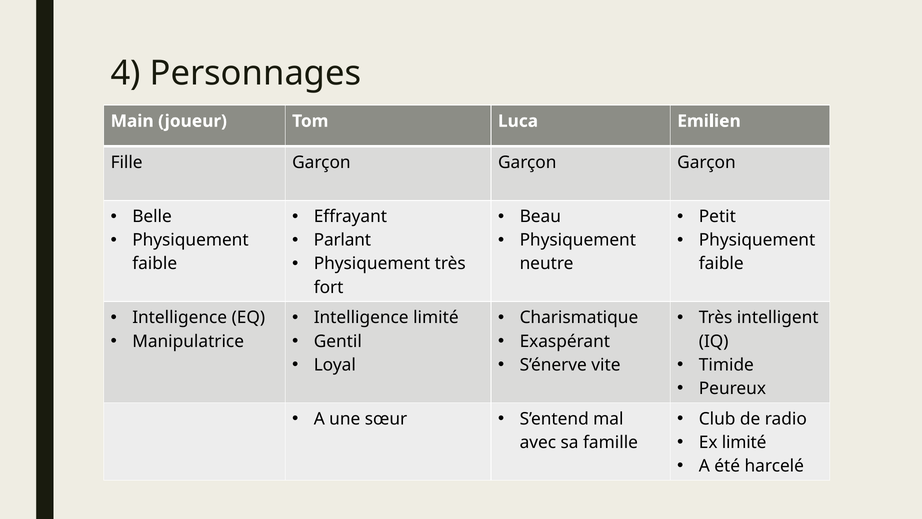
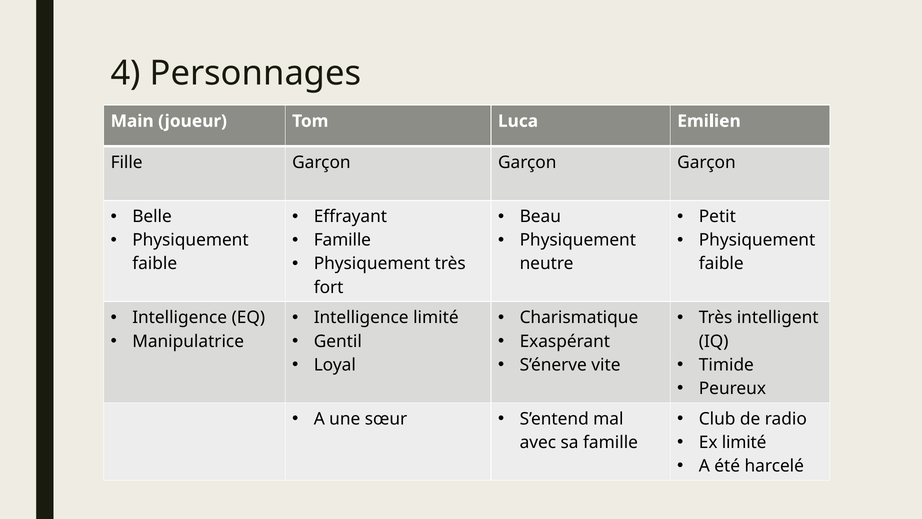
Parlant at (342, 240): Parlant -> Famille
